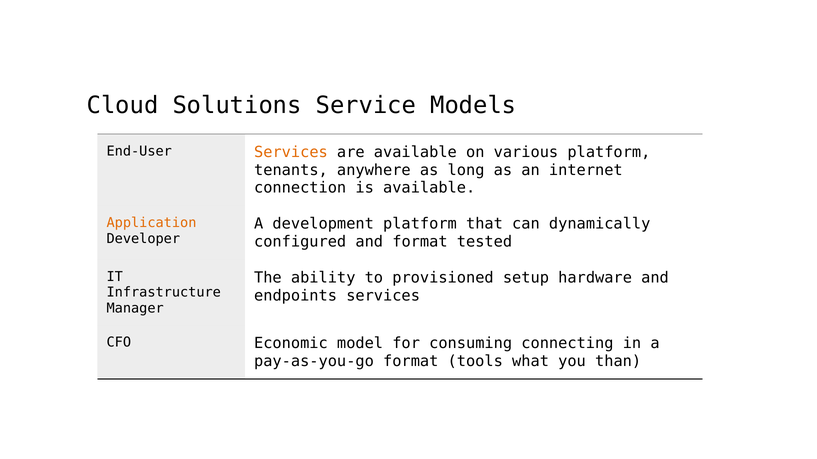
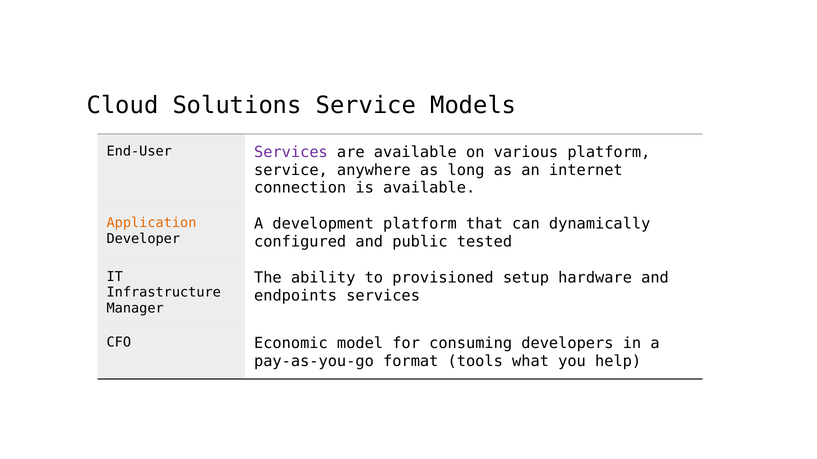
Services at (291, 152) colour: orange -> purple
tenants at (291, 170): tenants -> service
and format: format -> public
connecting: connecting -> developers
than: than -> help
